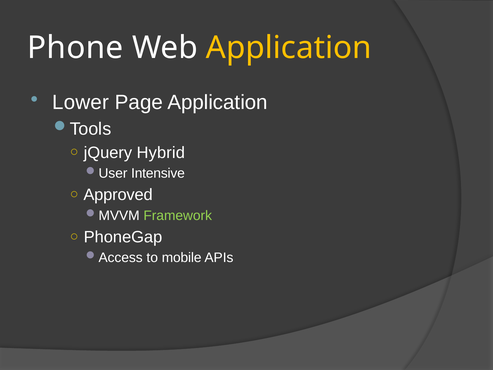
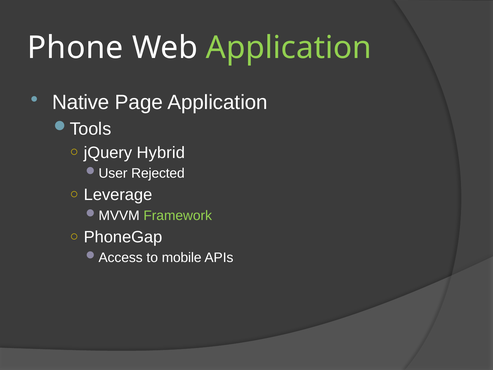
Application at (289, 48) colour: yellow -> light green
Lower: Lower -> Native
Intensive: Intensive -> Rejected
Approved: Approved -> Leverage
